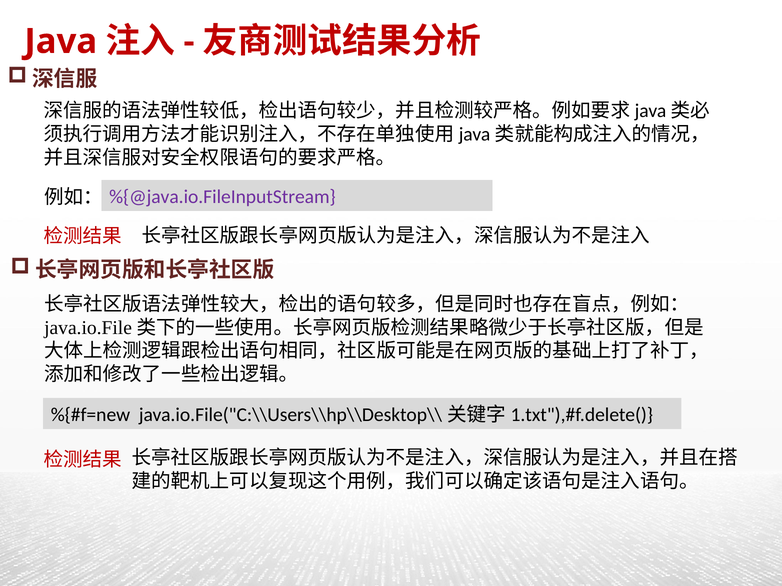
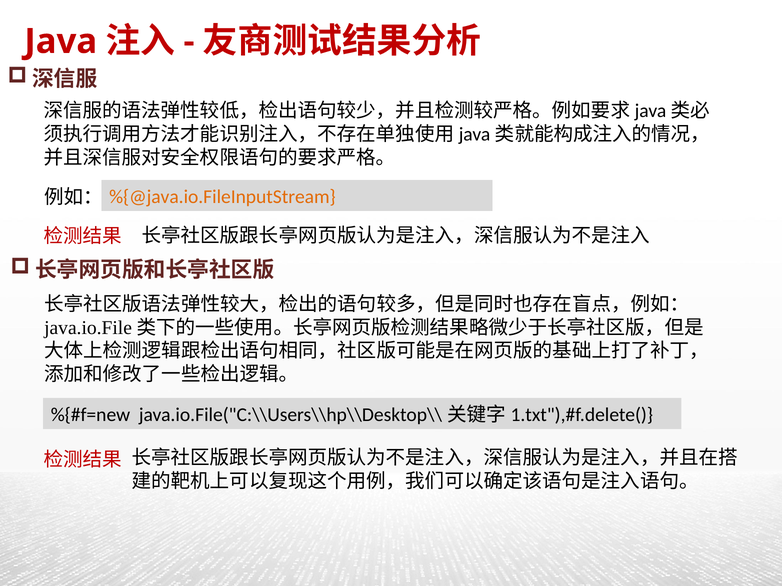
%{@java.io.FileInputStream colour: purple -> orange
